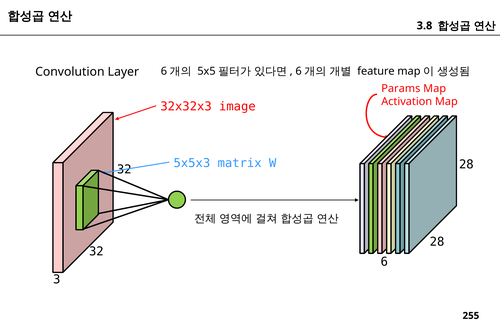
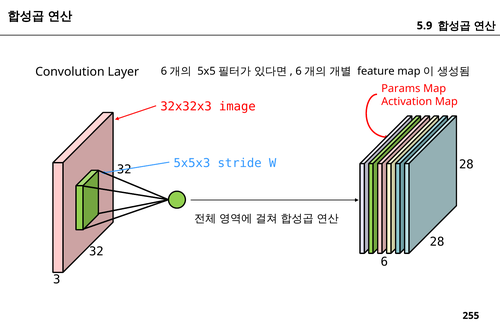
3.8: 3.8 -> 5.9
matrix: matrix -> stride
